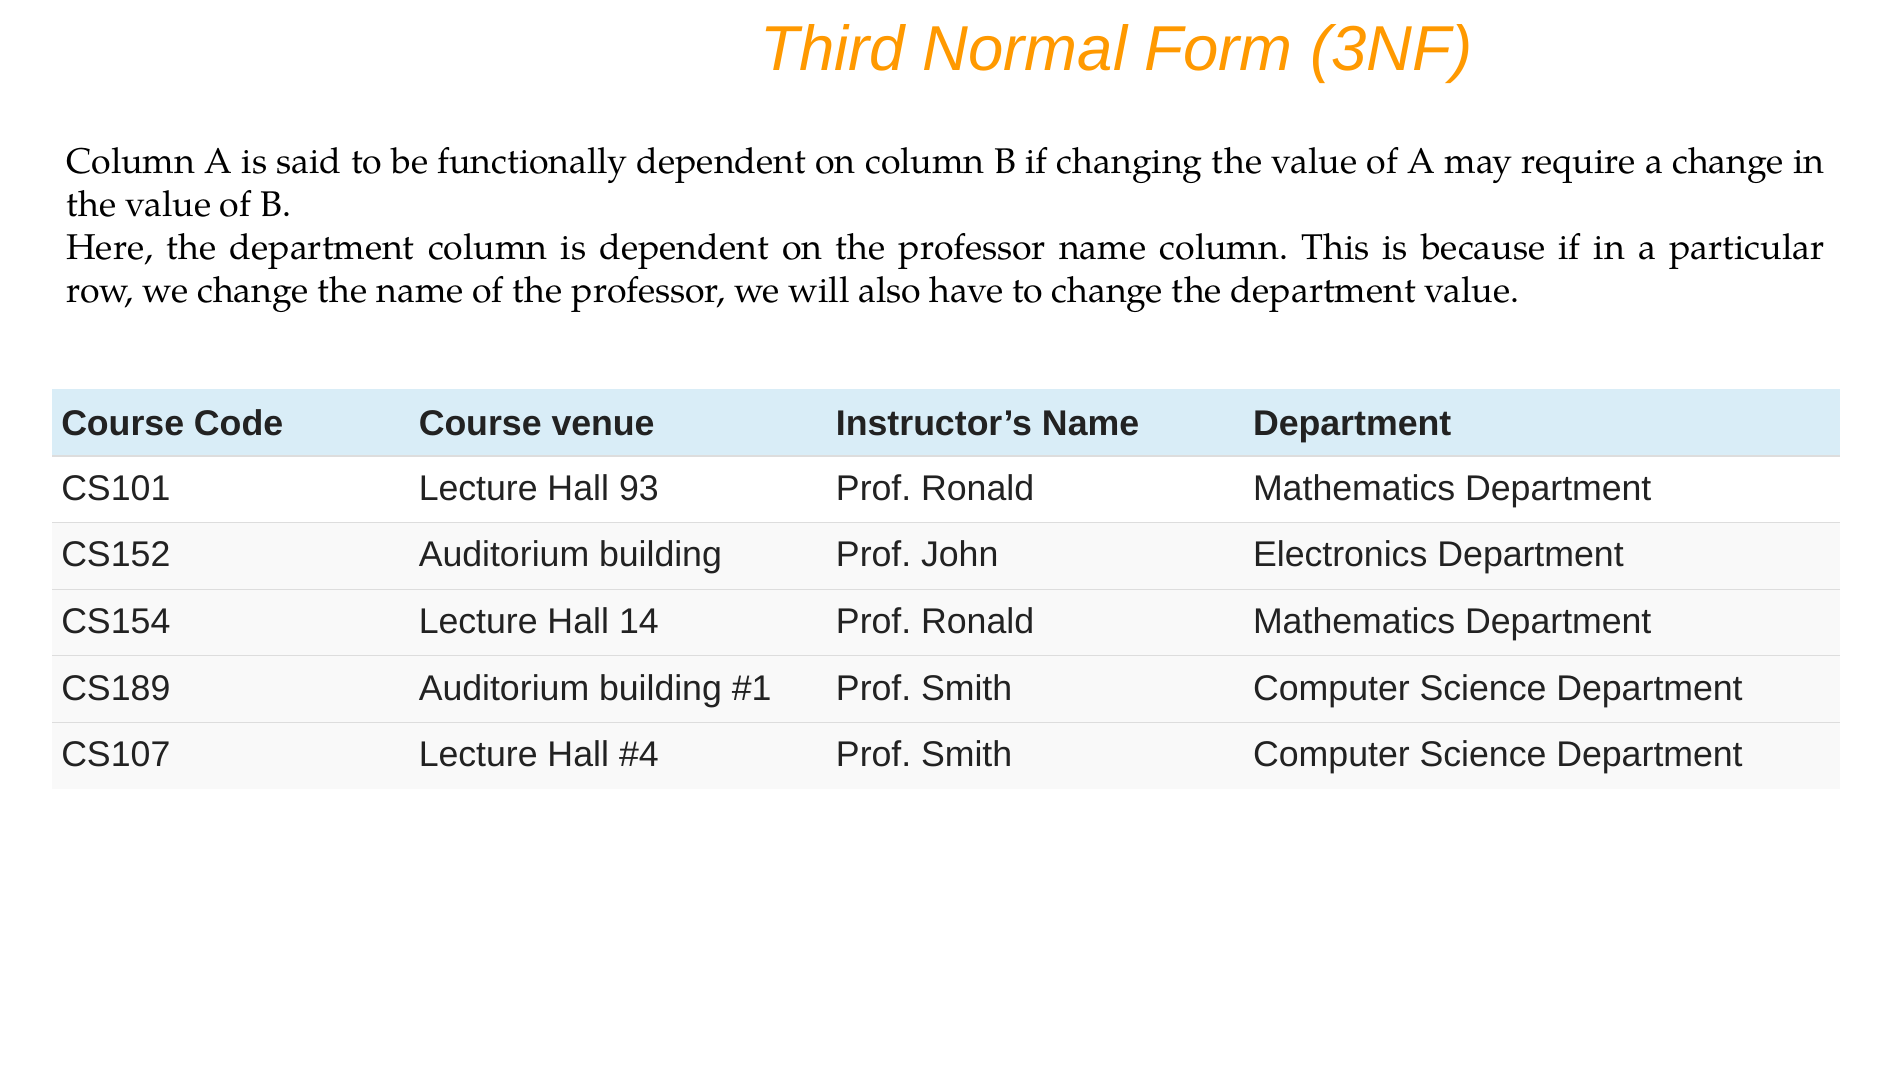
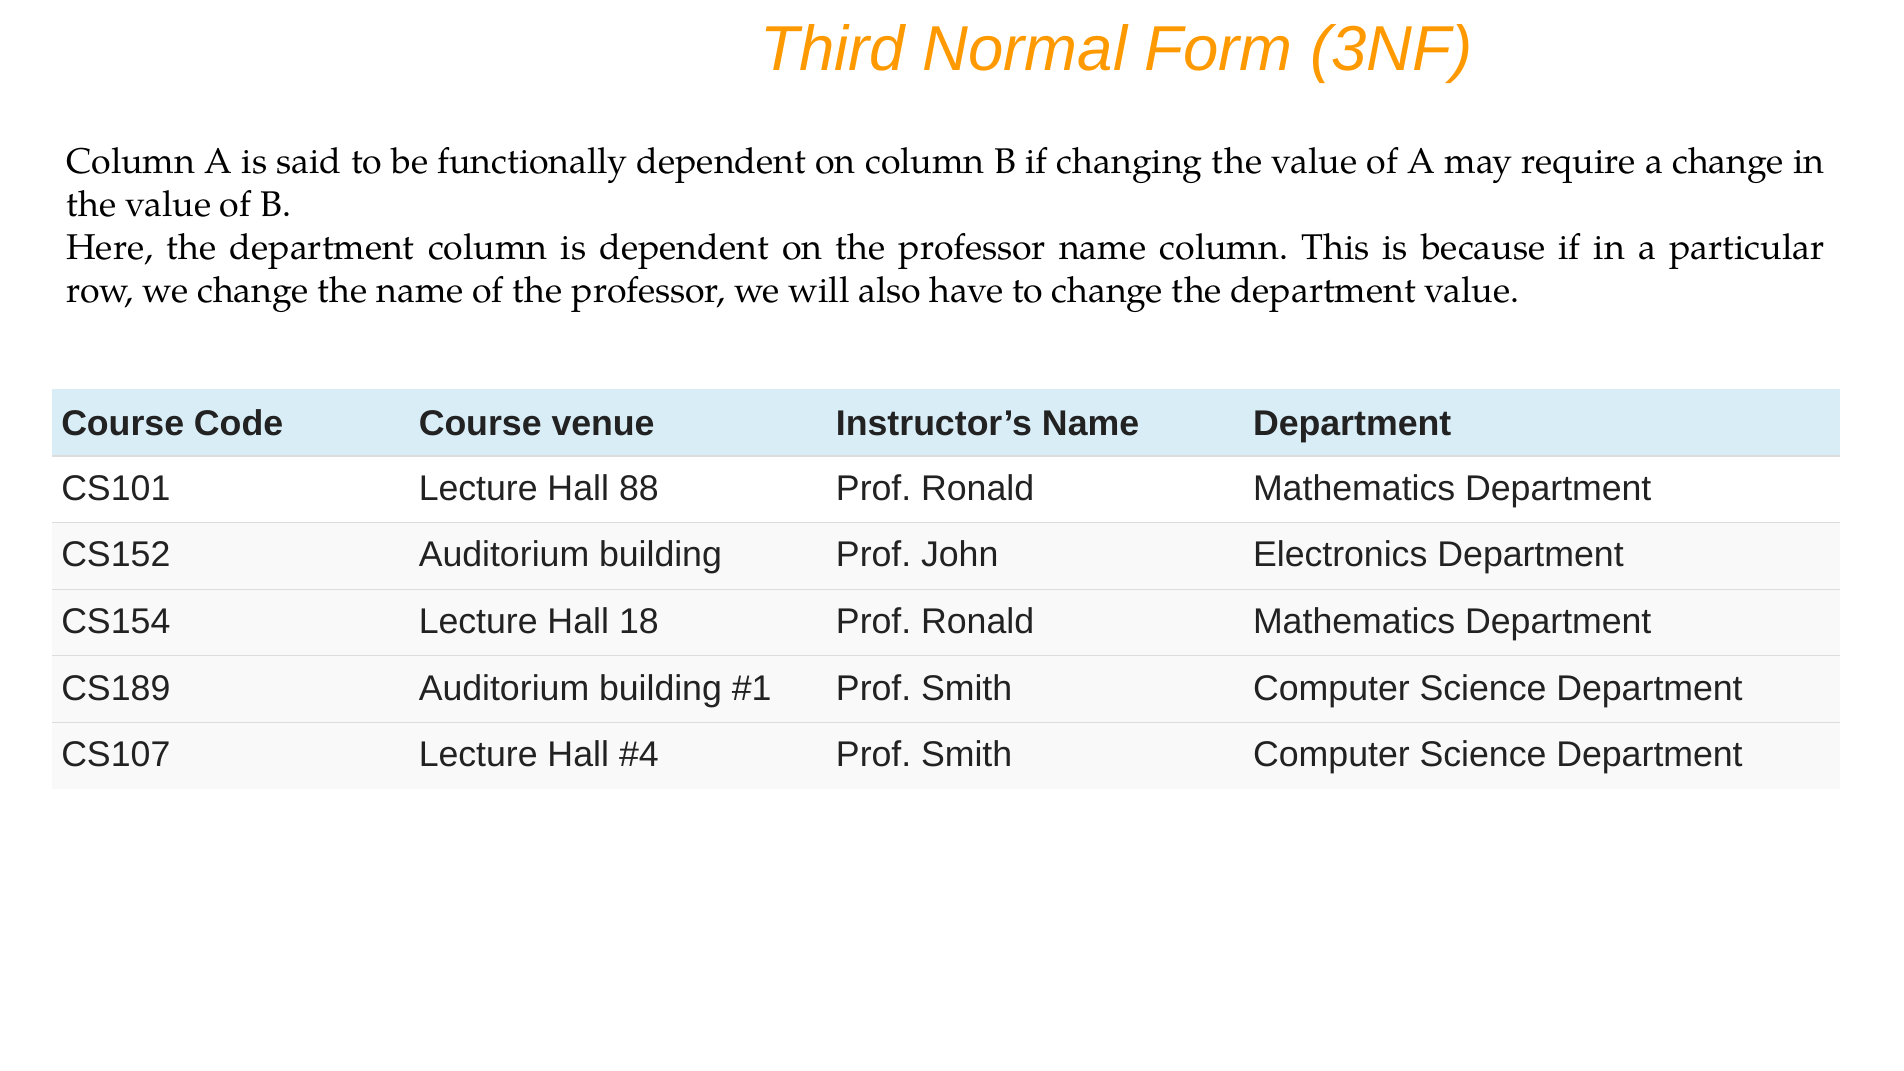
93: 93 -> 88
14: 14 -> 18
